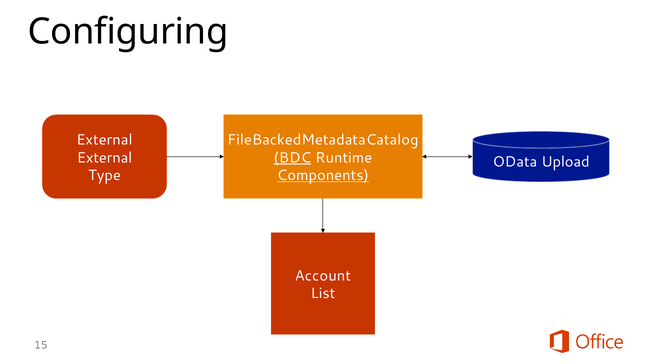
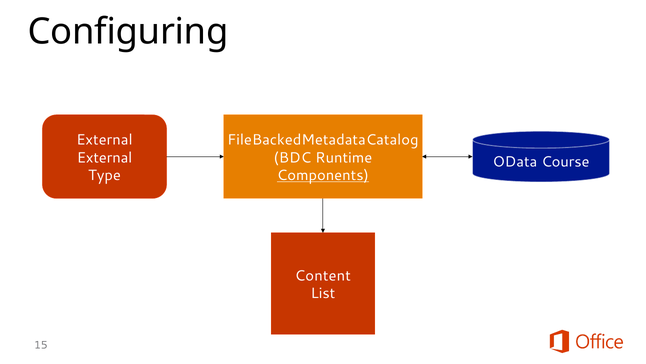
BDC underline: present -> none
Upload: Upload -> Course
Account: Account -> Content
